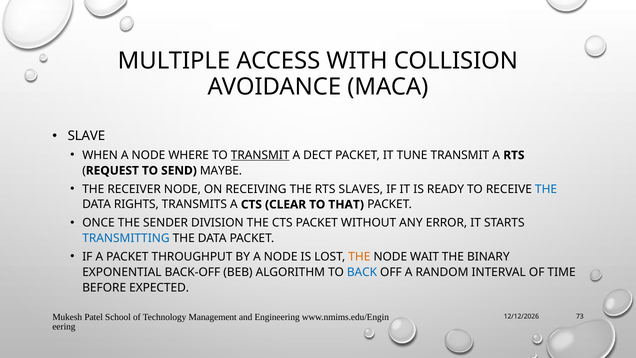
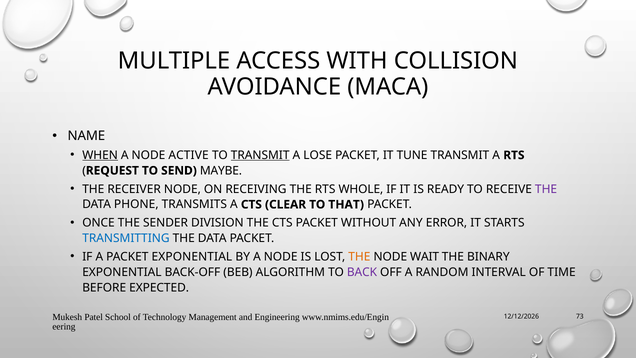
SLAVE: SLAVE -> NAME
WHEN underline: none -> present
WHERE: WHERE -> ACTIVE
DECT: DECT -> LOSE
SLAVES: SLAVES -> WHOLE
THE at (546, 189) colour: blue -> purple
RIGHTS: RIGHTS -> PHONE
PACKET THROUGHPUT: THROUGHPUT -> EXPONENTIAL
BACK colour: blue -> purple
